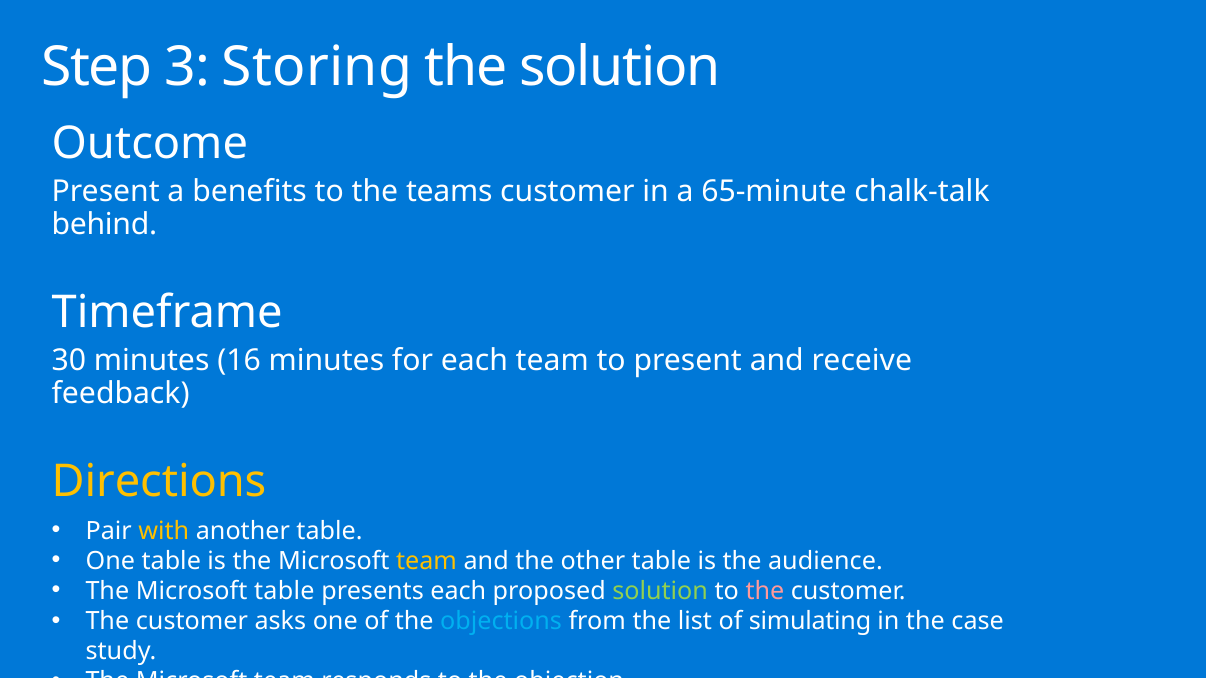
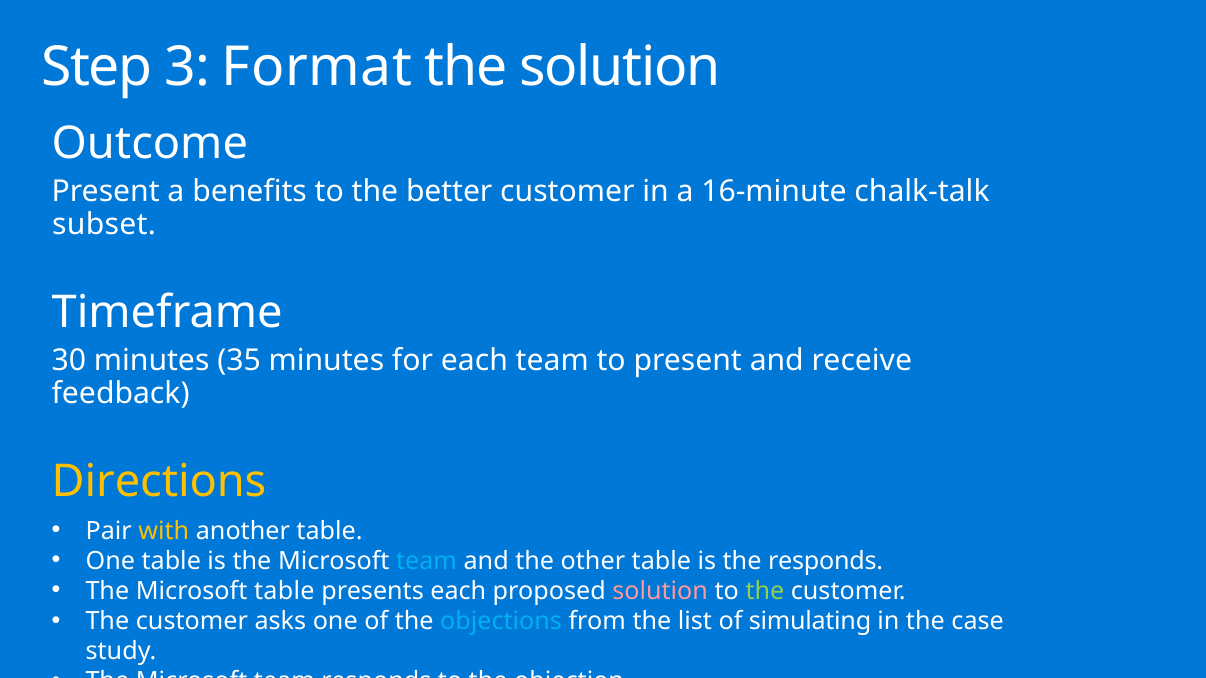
Storing: Storing -> Format
teams: teams -> better
65-minute: 65-minute -> 16-minute
behind: behind -> subset
16: 16 -> 35
team at (426, 561) colour: yellow -> light blue
the audience: audience -> responds
solution at (660, 591) colour: light green -> pink
the at (765, 591) colour: pink -> light green
